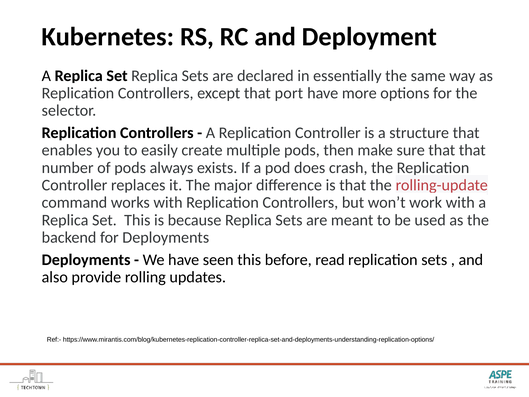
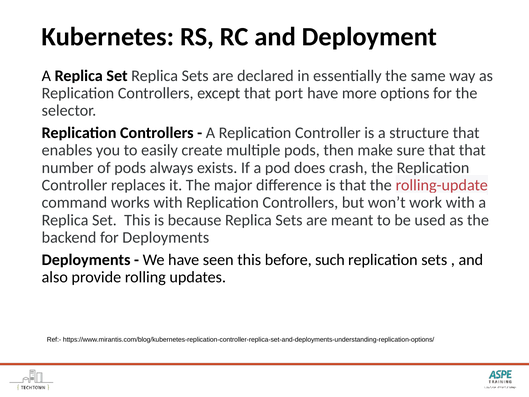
read: read -> such
